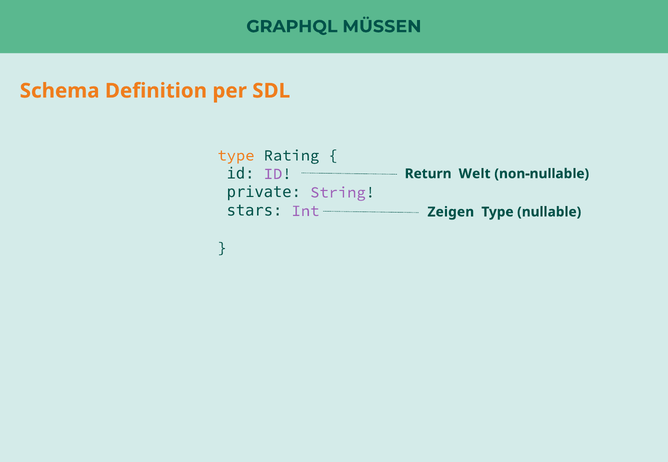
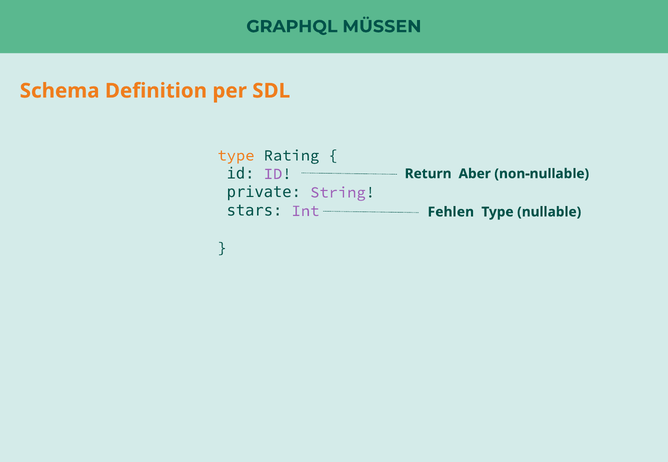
Welt: Welt -> Aber
Zeigen: Zeigen -> Fehlen
